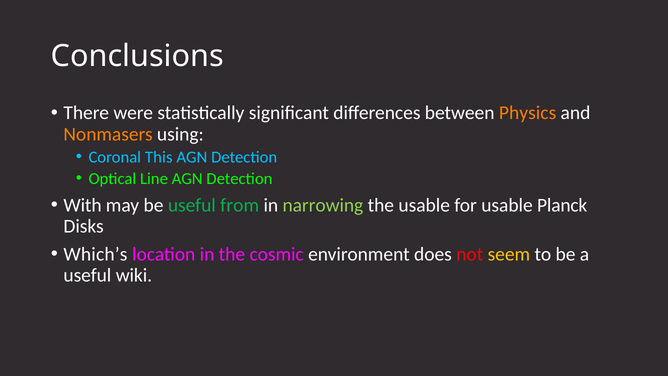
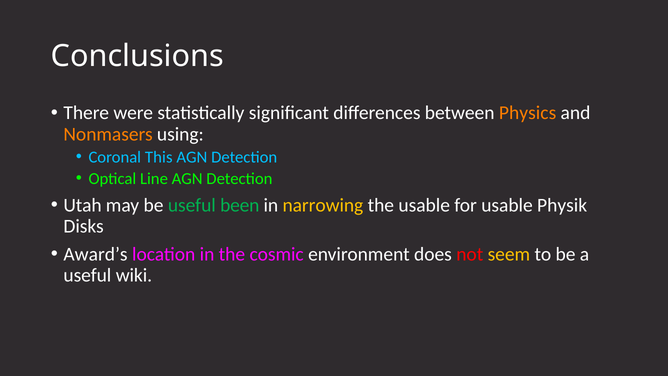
With: With -> Utah
from: from -> been
narrowing colour: light green -> yellow
Planck: Planck -> Physik
Which’s: Which’s -> Award’s
